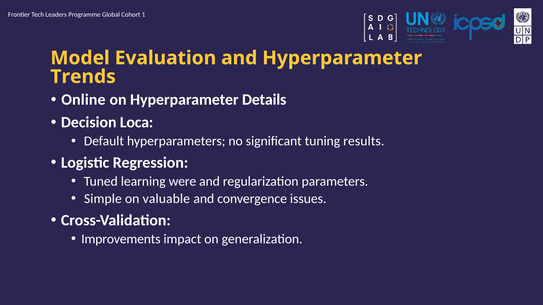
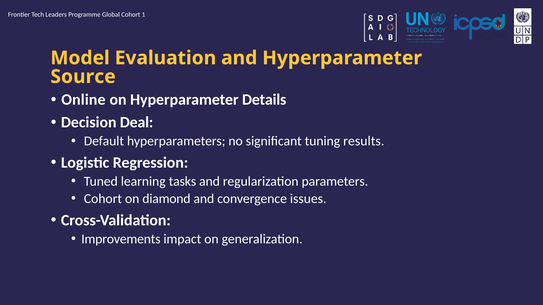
Trends: Trends -> Source
Loca: Loca -> Deal
were: were -> tasks
Simple at (103, 199): Simple -> Cohort
valuable: valuable -> diamond
